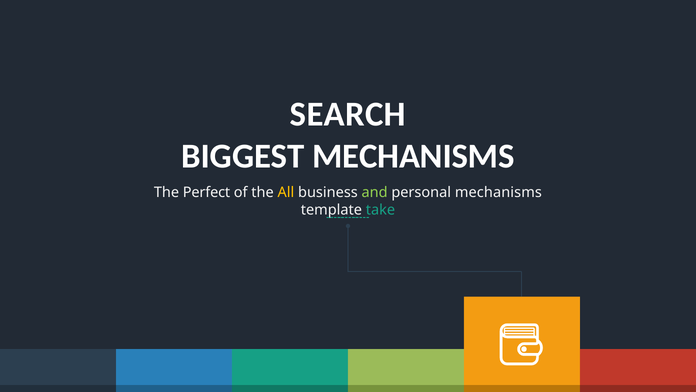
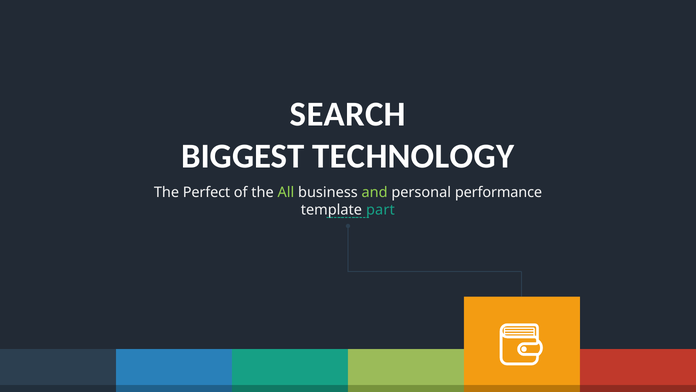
BIGGEST MECHANISMS: MECHANISMS -> TECHNOLOGY
All colour: yellow -> light green
personal mechanisms: mechanisms -> performance
take: take -> part
